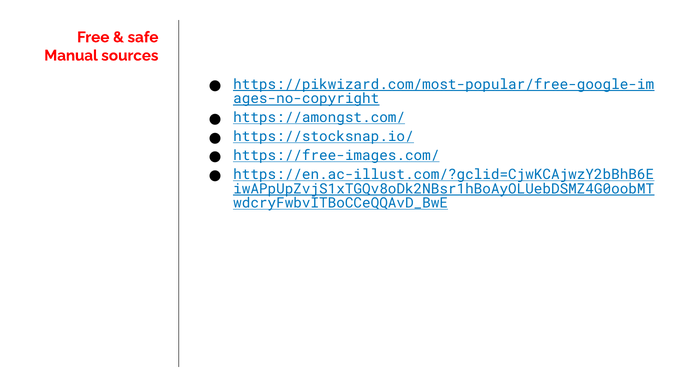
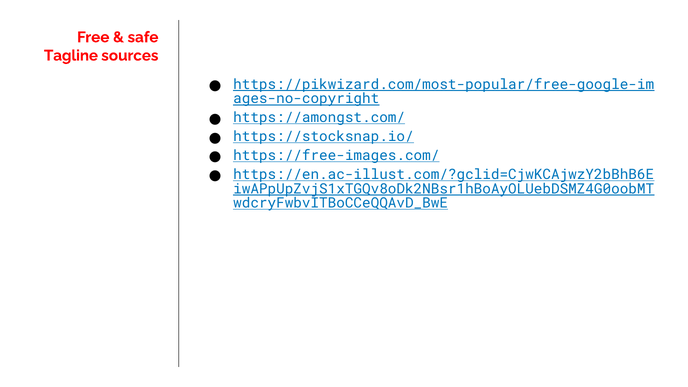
Manual: Manual -> Tagline
